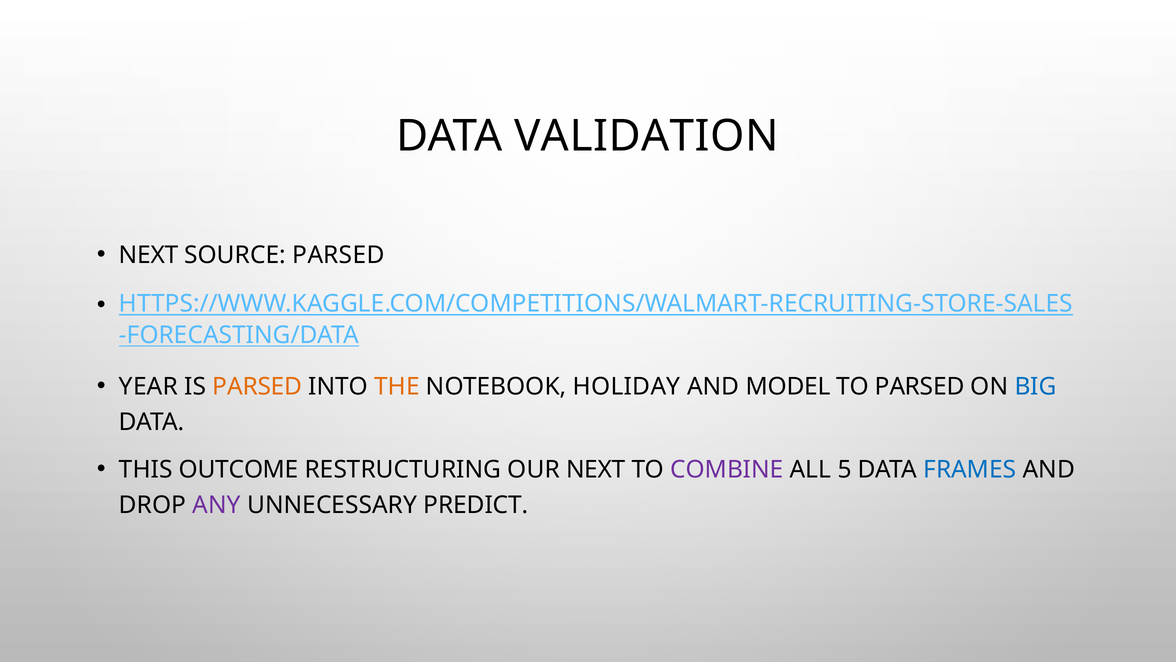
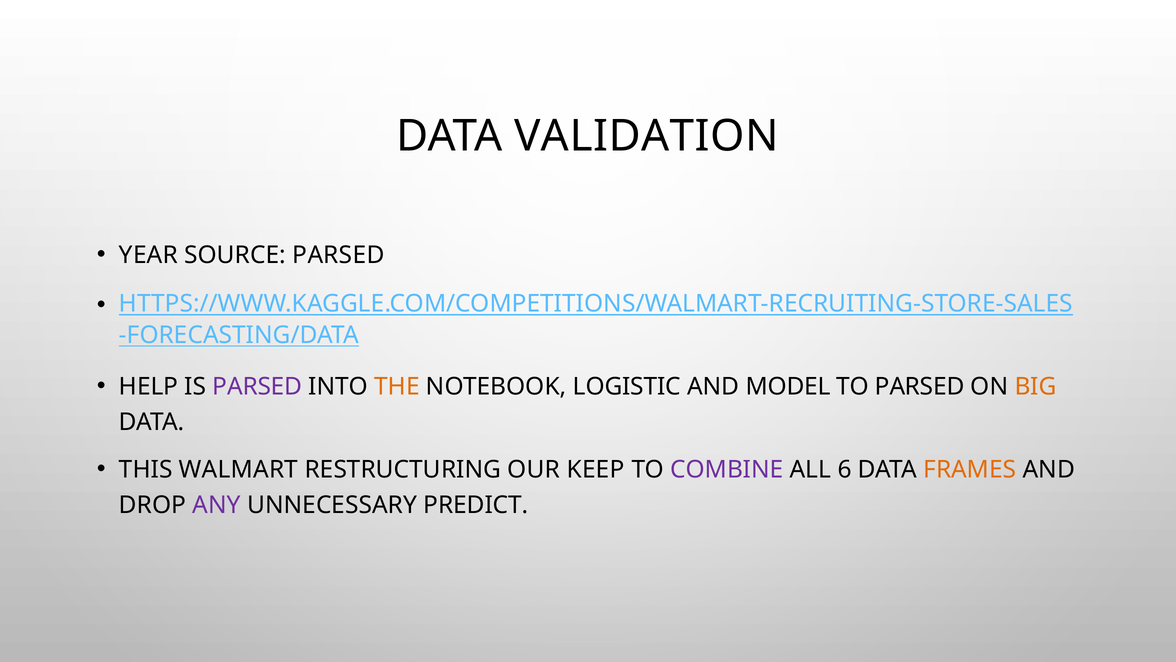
NEXT at (149, 255): NEXT -> YEAR
YEAR: YEAR -> HELP
PARSED at (257, 386) colour: orange -> purple
HOLIDAY: HOLIDAY -> LOGISTIC
BIG colour: blue -> orange
OUTCOME: OUTCOME -> WALMART
OUR NEXT: NEXT -> KEEP
5: 5 -> 6
FRAMES colour: blue -> orange
